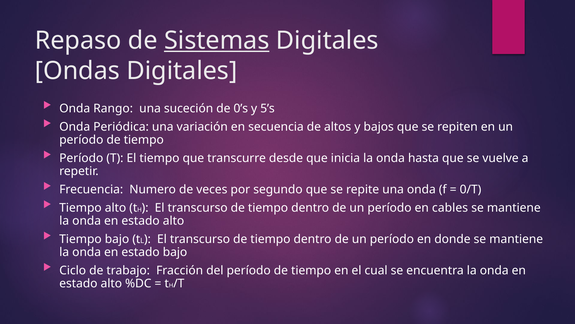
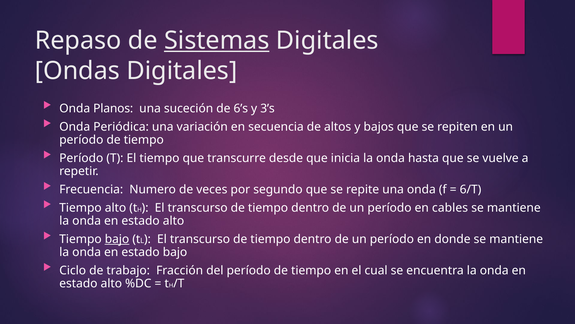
Rango: Rango -> Planos
0’s: 0’s -> 6’s
5’s: 5’s -> 3’s
0/T: 0/T -> 6/T
bajo at (117, 239) underline: none -> present
